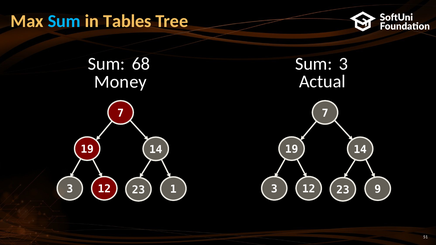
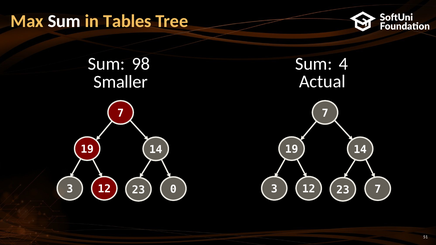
Sum at (64, 21) colour: light blue -> white
68: 68 -> 98
Sum 3: 3 -> 4
Money: Money -> Smaller
1: 1 -> 0
23 9: 9 -> 7
